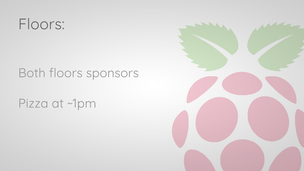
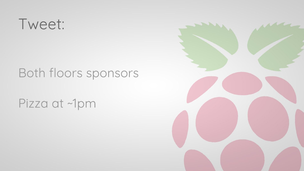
Floors at (41, 24): Floors -> Tweet
